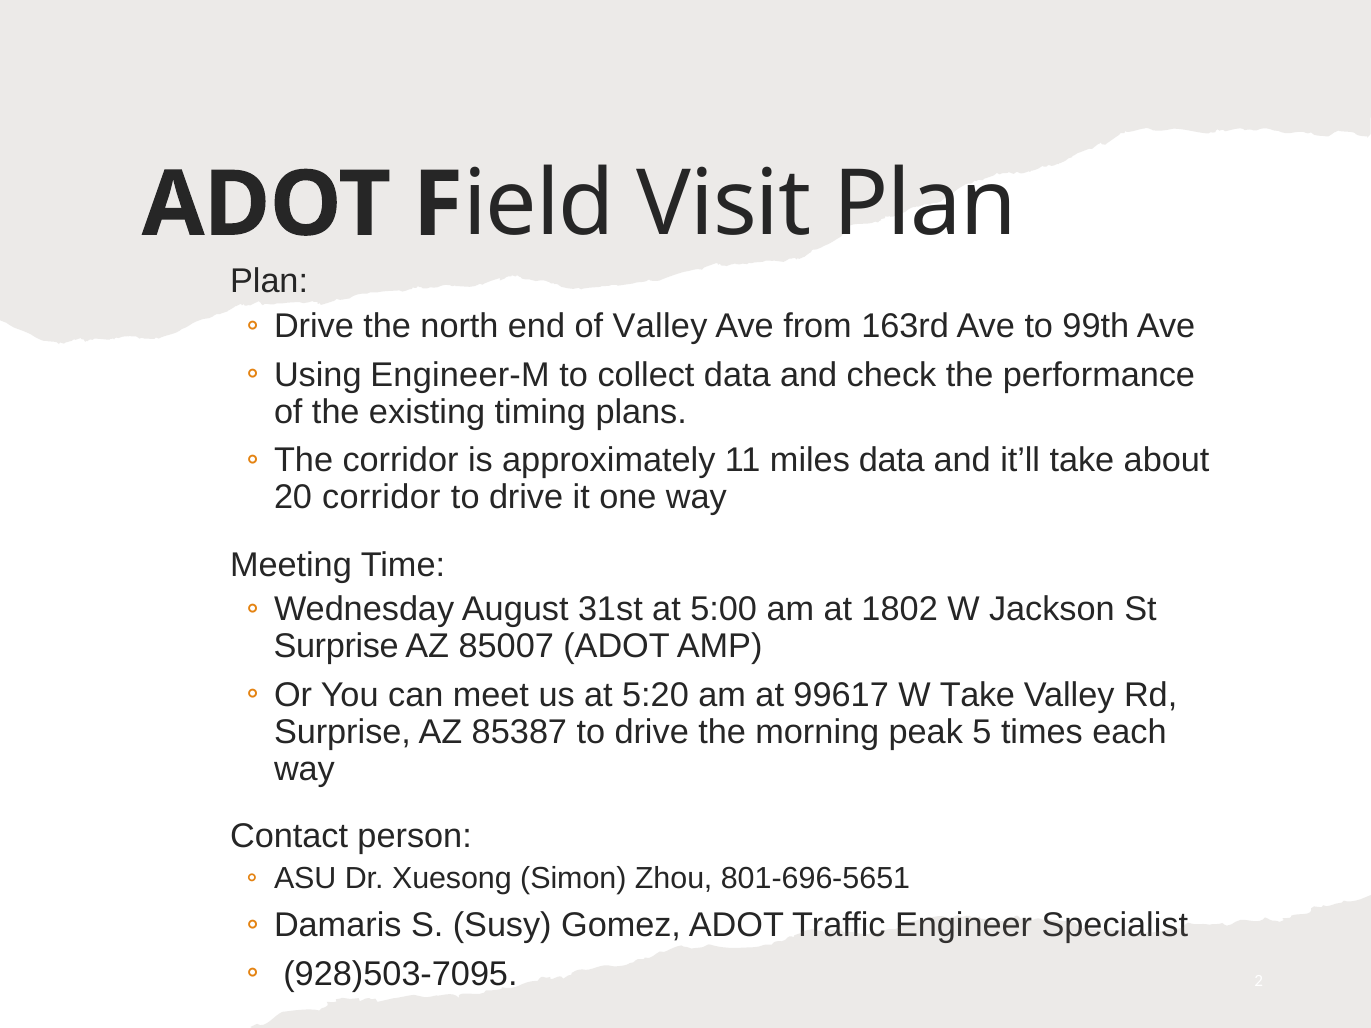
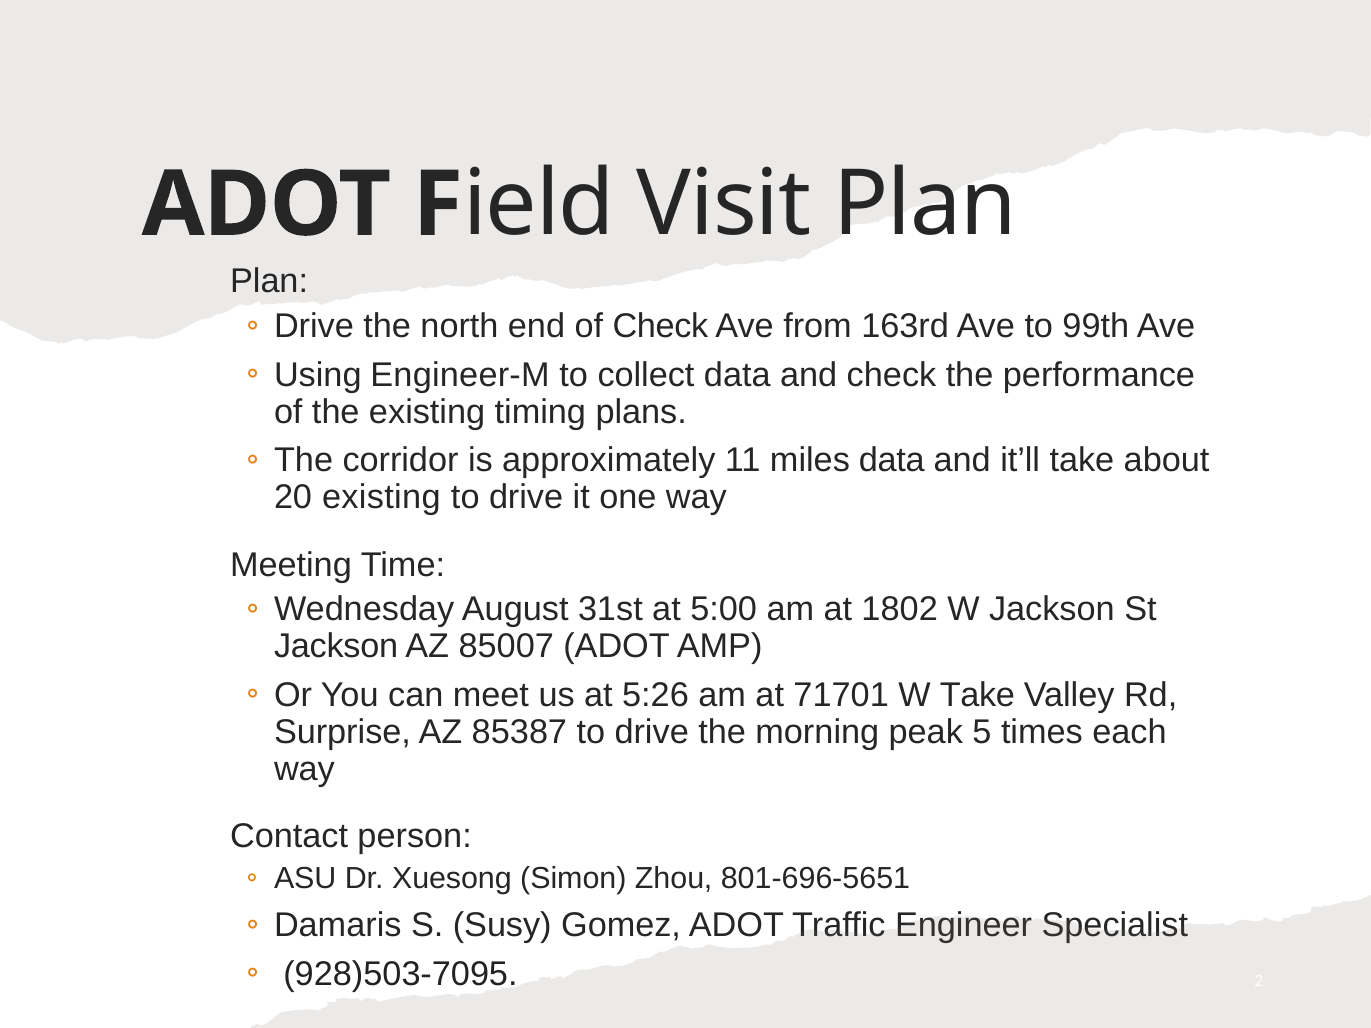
of Valley: Valley -> Check
20 corridor: corridor -> existing
Surprise at (336, 647): Surprise -> Jackson
5:20: 5:20 -> 5:26
99617: 99617 -> 71701
